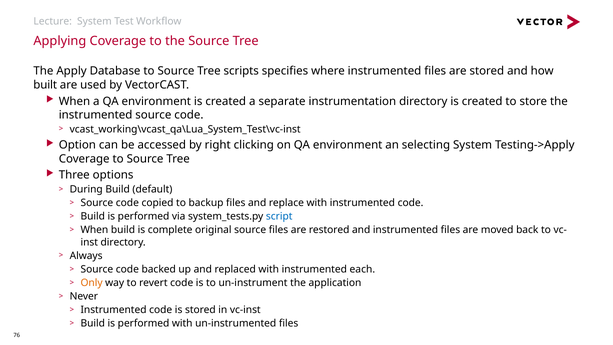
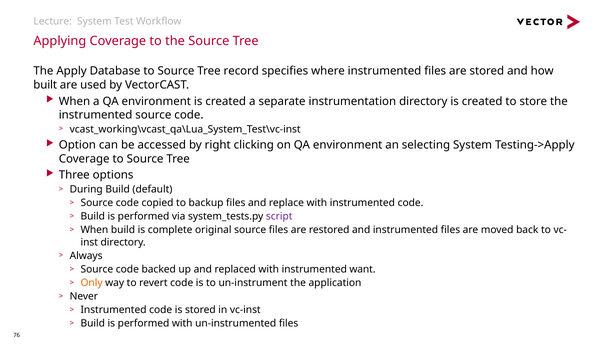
scripts: scripts -> record
script colour: blue -> purple
each: each -> want
